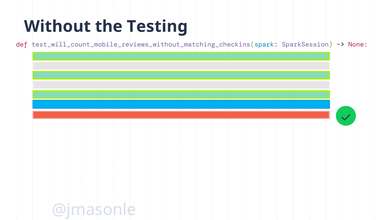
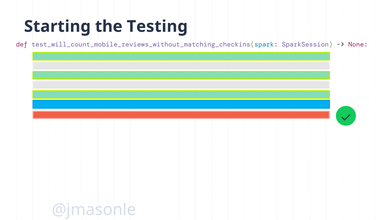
Without: Without -> Starting
